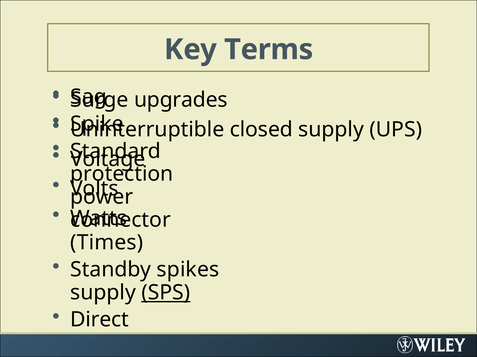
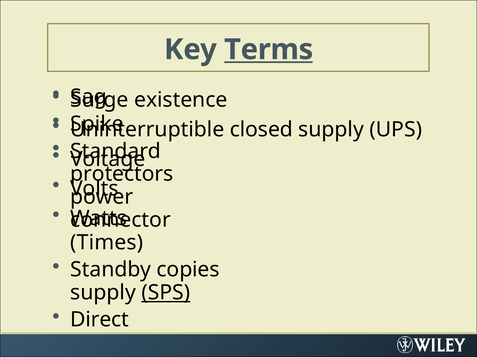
Terms underline: none -> present
upgrades: upgrades -> existence
protection: protection -> protectors
spikes: spikes -> copies
